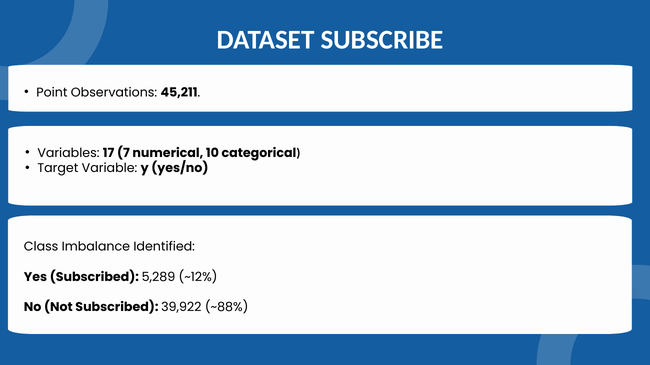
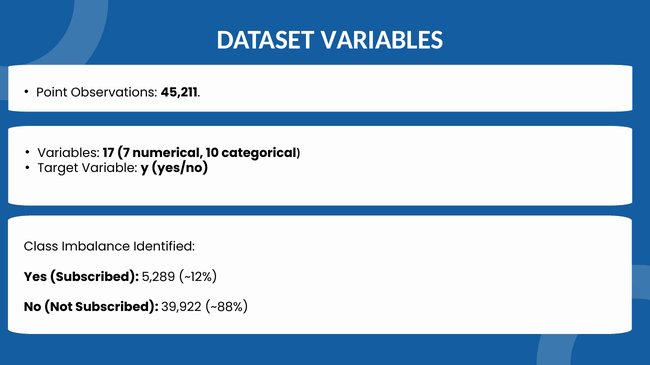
DATASET SUBSCRIBE: SUBSCRIBE -> VARIABLES
